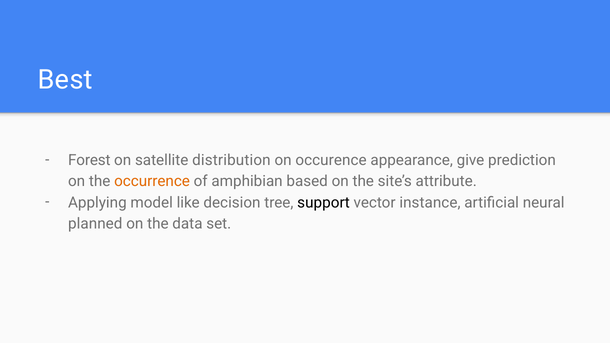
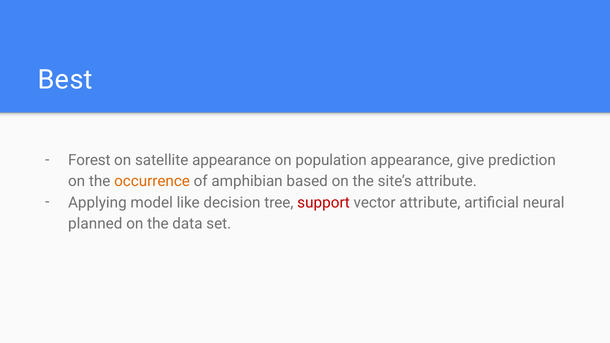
satellite distribution: distribution -> appearance
occurence: occurence -> population
support colour: black -> red
vector instance: instance -> attribute
